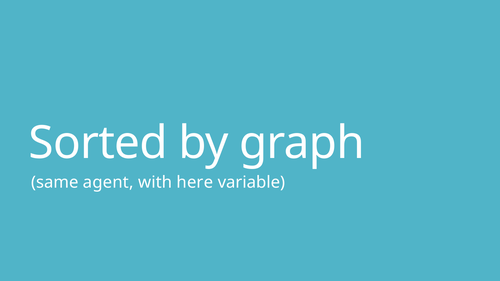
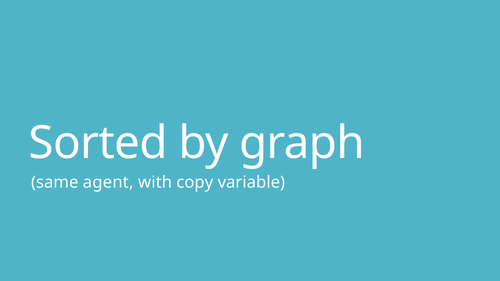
here: here -> copy
